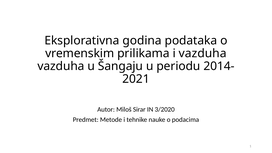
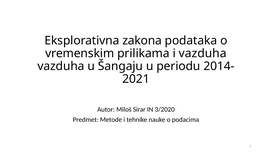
godina: godina -> zakona
